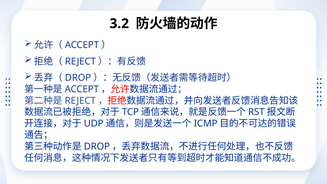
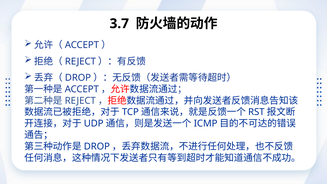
3.2: 3.2 -> 3.7
